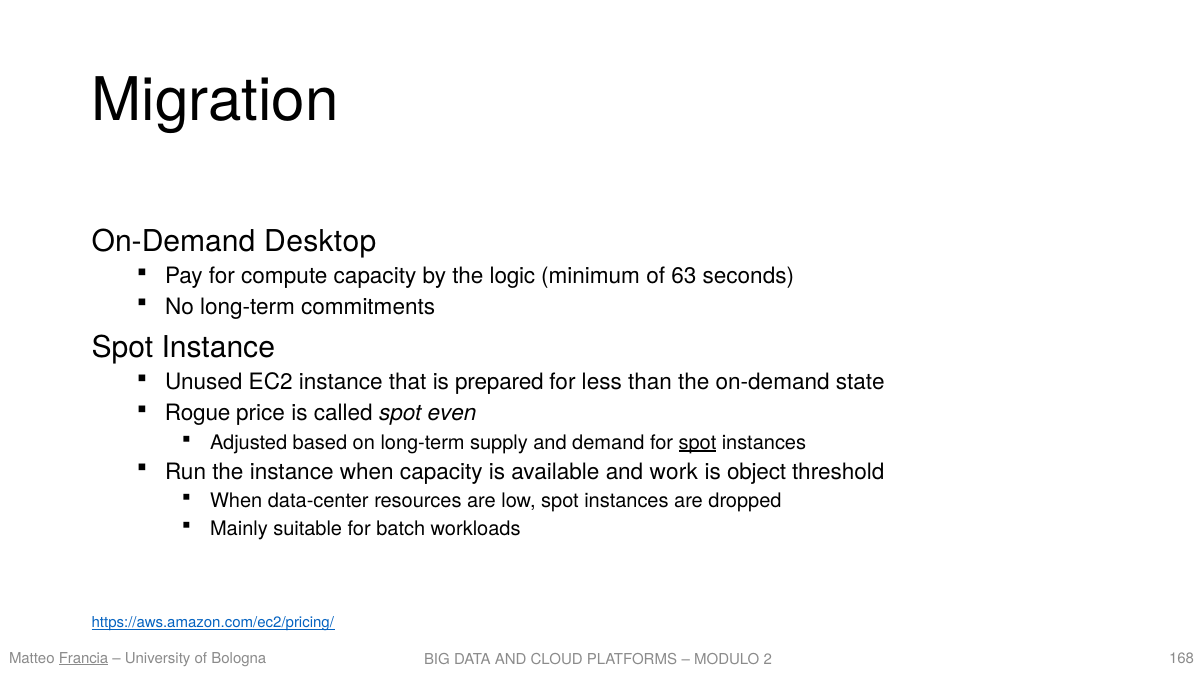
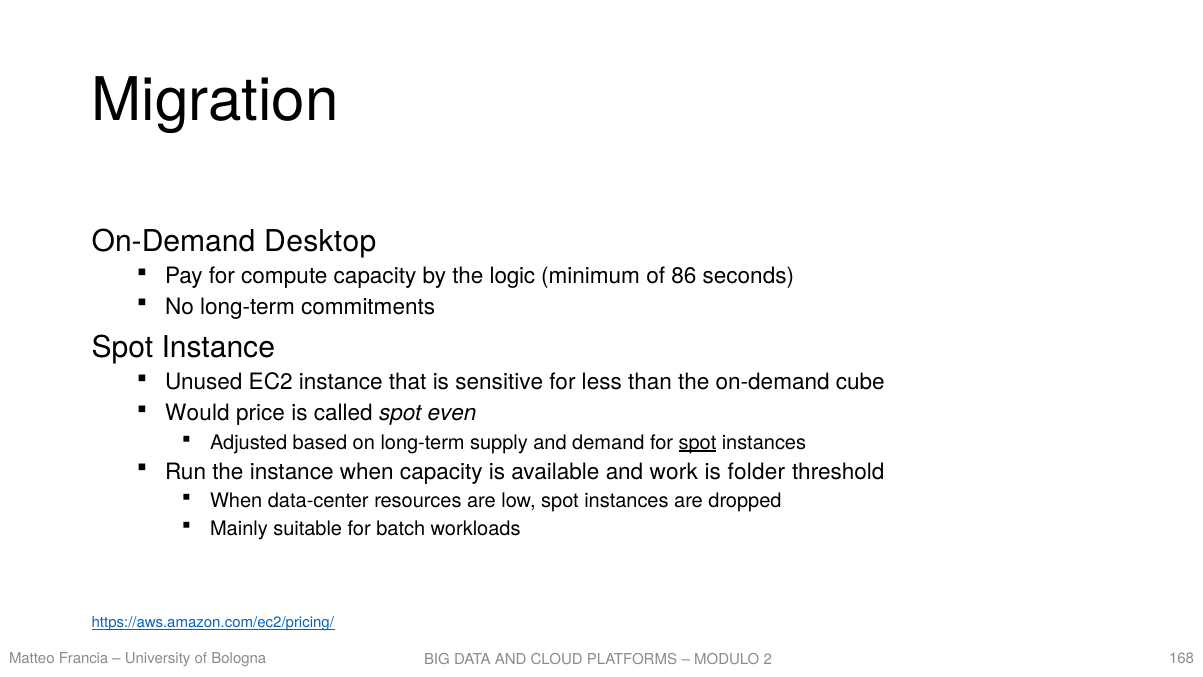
63: 63 -> 86
prepared: prepared -> sensitive
state: state -> cube
Rogue: Rogue -> Would
object: object -> folder
Francia underline: present -> none
